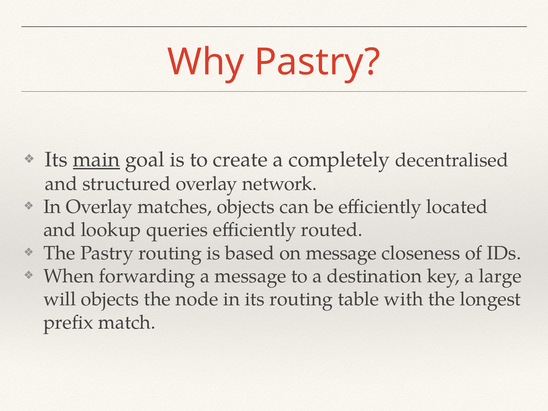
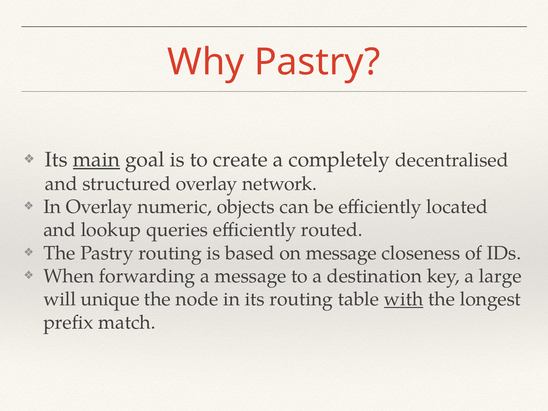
matches: matches -> numeric
will objects: objects -> unique
with underline: none -> present
